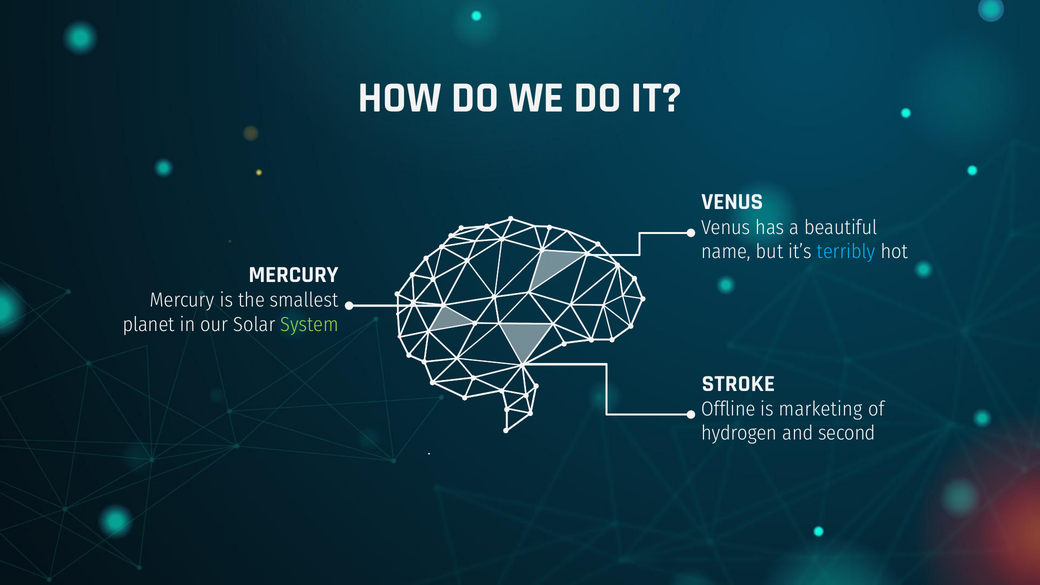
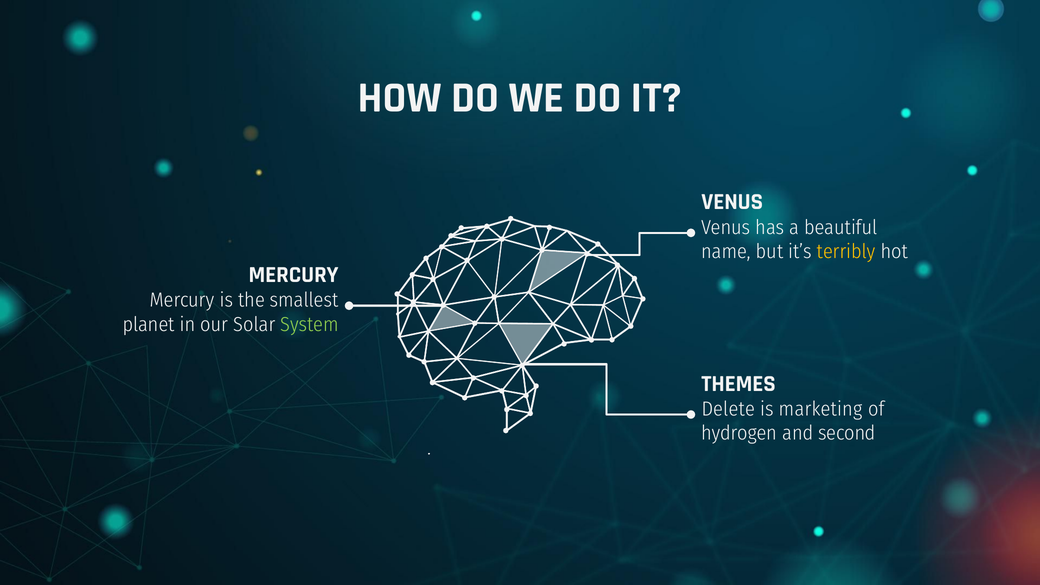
terribly colour: light blue -> yellow
STROKE: STROKE -> THEMES
Offline: Offline -> Delete
